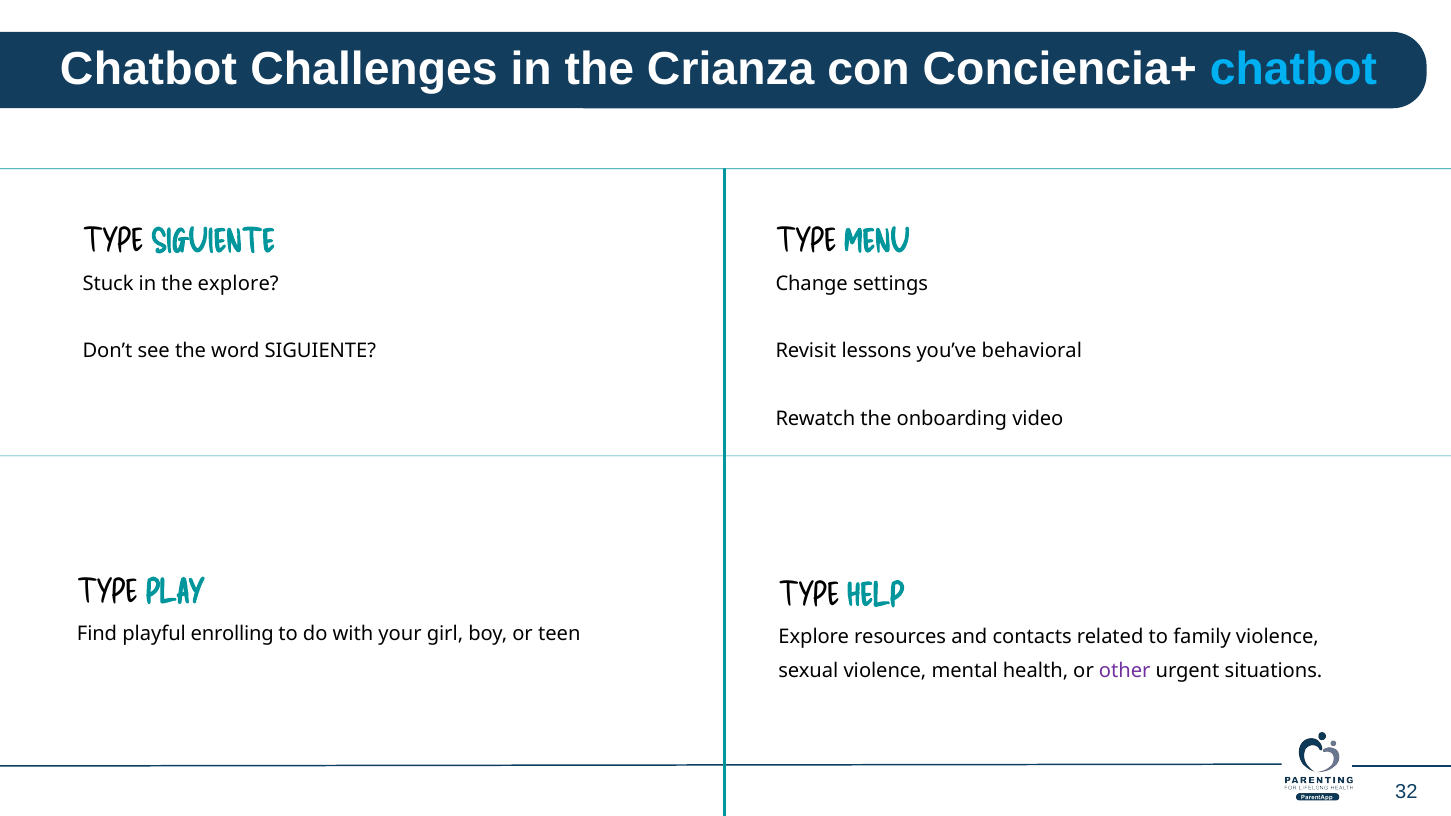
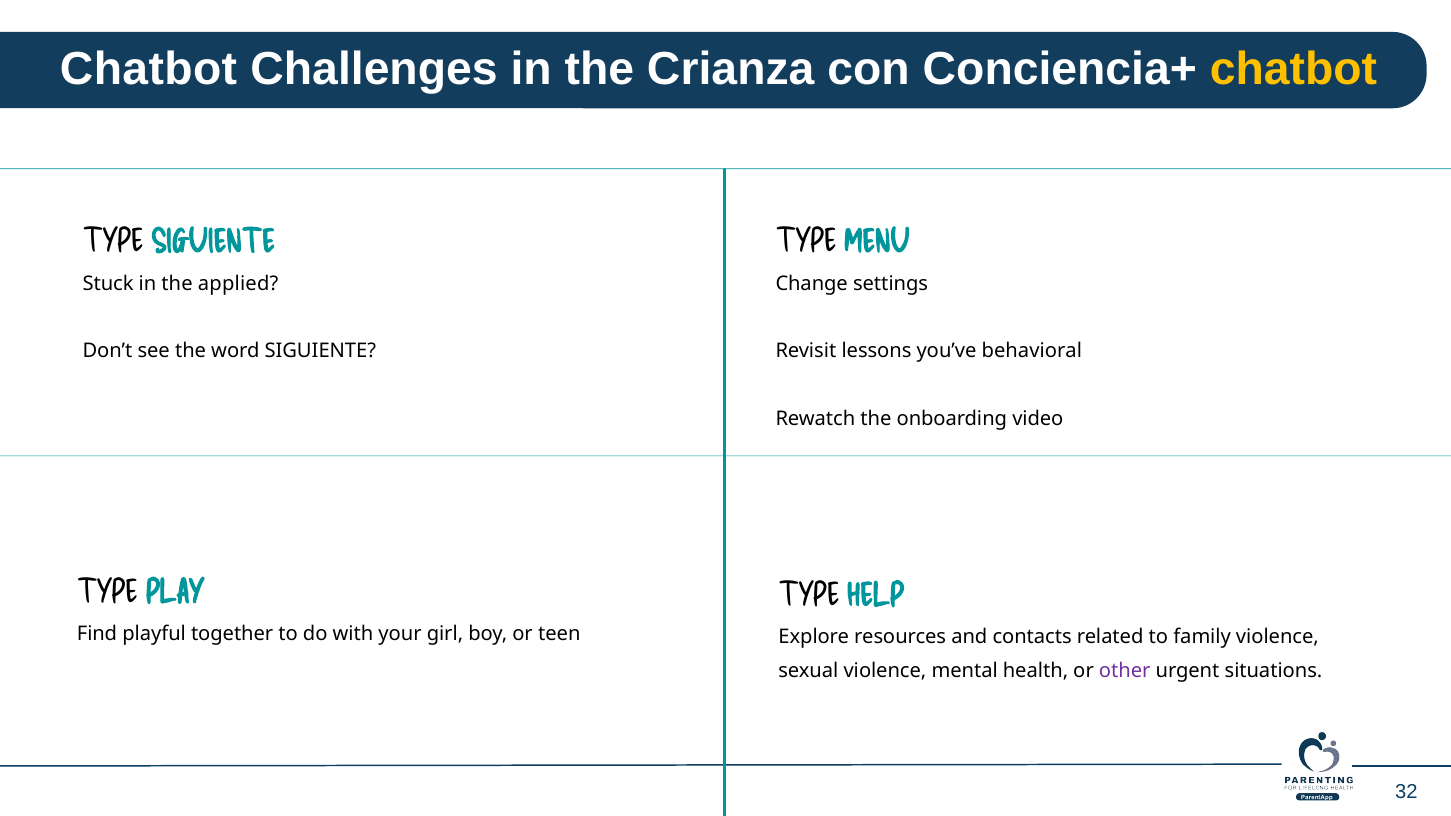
chatbot at (1293, 70) colour: light blue -> yellow
the explore: explore -> applied
enrolling: enrolling -> together
